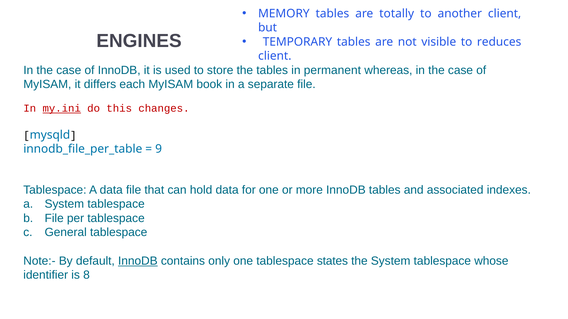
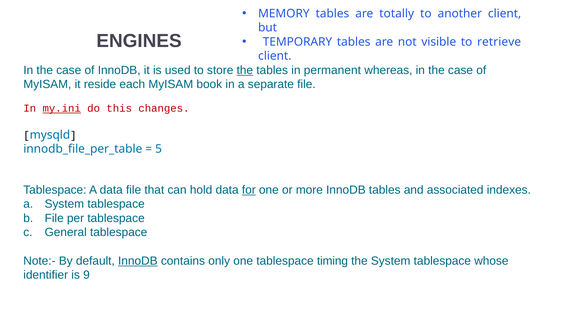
reduces: reduces -> retrieve
the at (245, 70) underline: none -> present
differs: differs -> reside
9: 9 -> 5
for underline: none -> present
states: states -> timing
8: 8 -> 9
